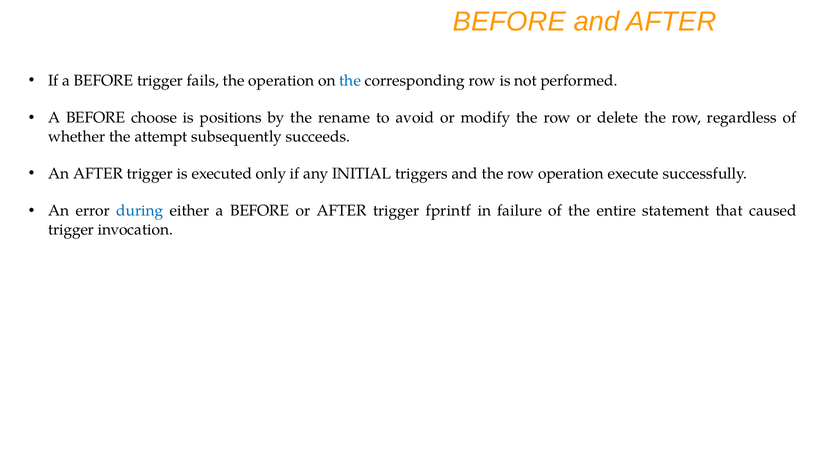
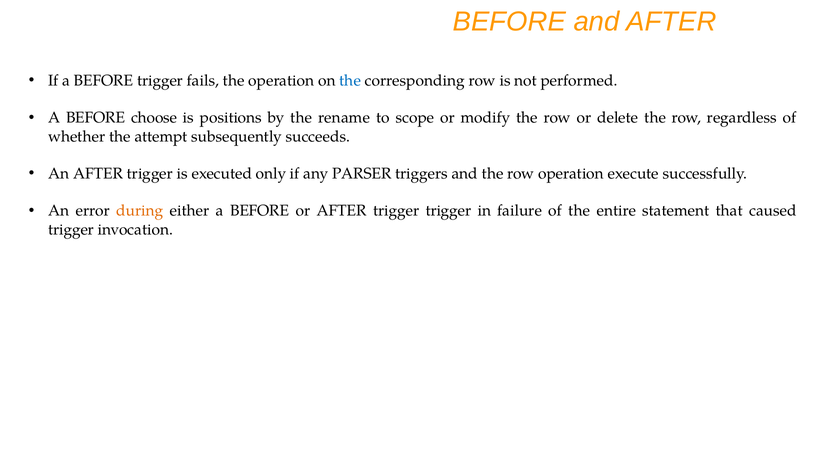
avoid: avoid -> scope
INITIAL: INITIAL -> PARSER
during colour: blue -> orange
trigger fprintf: fprintf -> trigger
